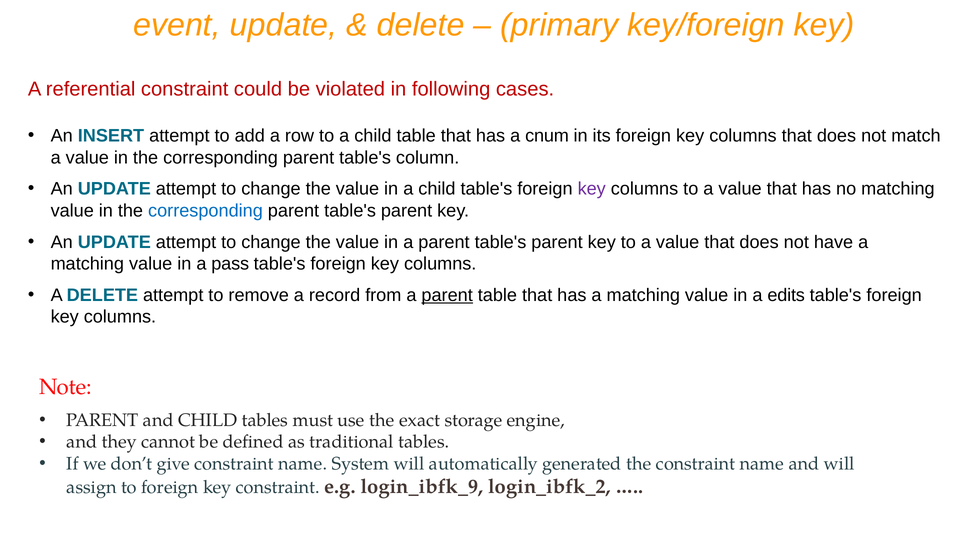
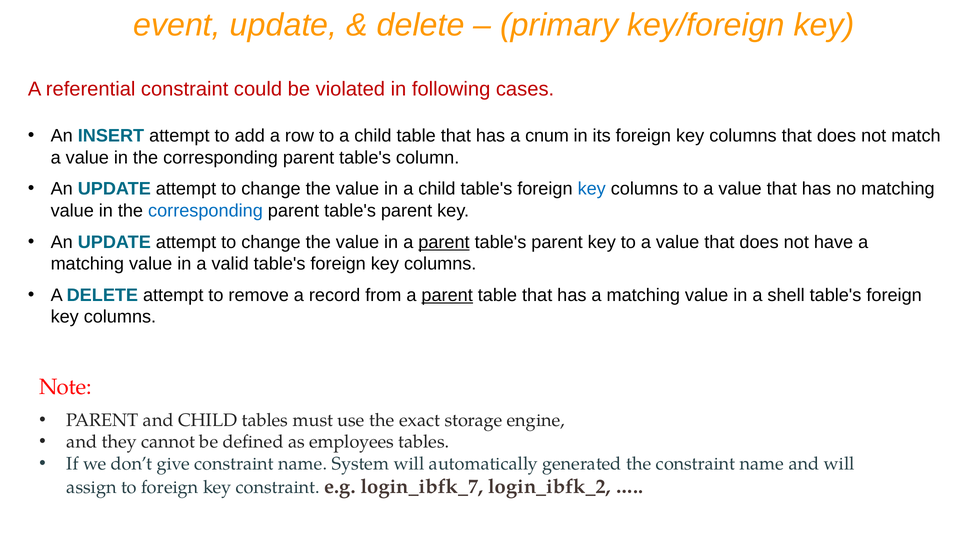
key at (592, 189) colour: purple -> blue
parent at (444, 242) underline: none -> present
pass: pass -> valid
edits: edits -> shell
traditional: traditional -> employees
login_ibfk_9: login_ibfk_9 -> login_ibfk_7
